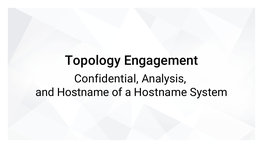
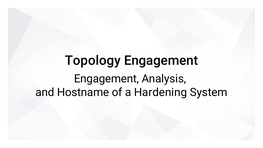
Confidential at (106, 79): Confidential -> Engagement
a Hostname: Hostname -> Hardening
